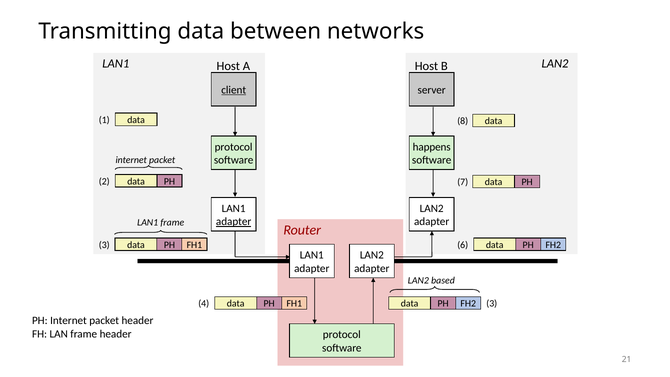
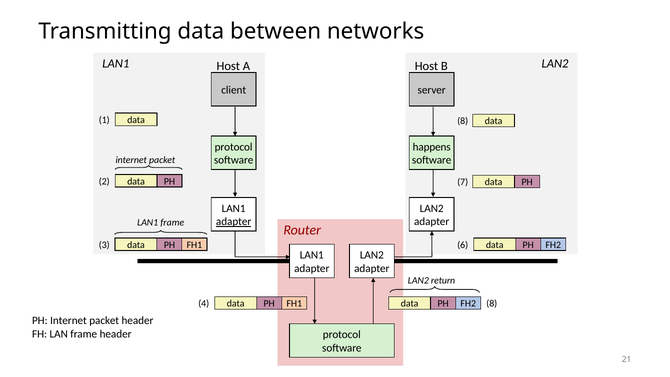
client underline: present -> none
based: based -> return
FH2 3: 3 -> 8
